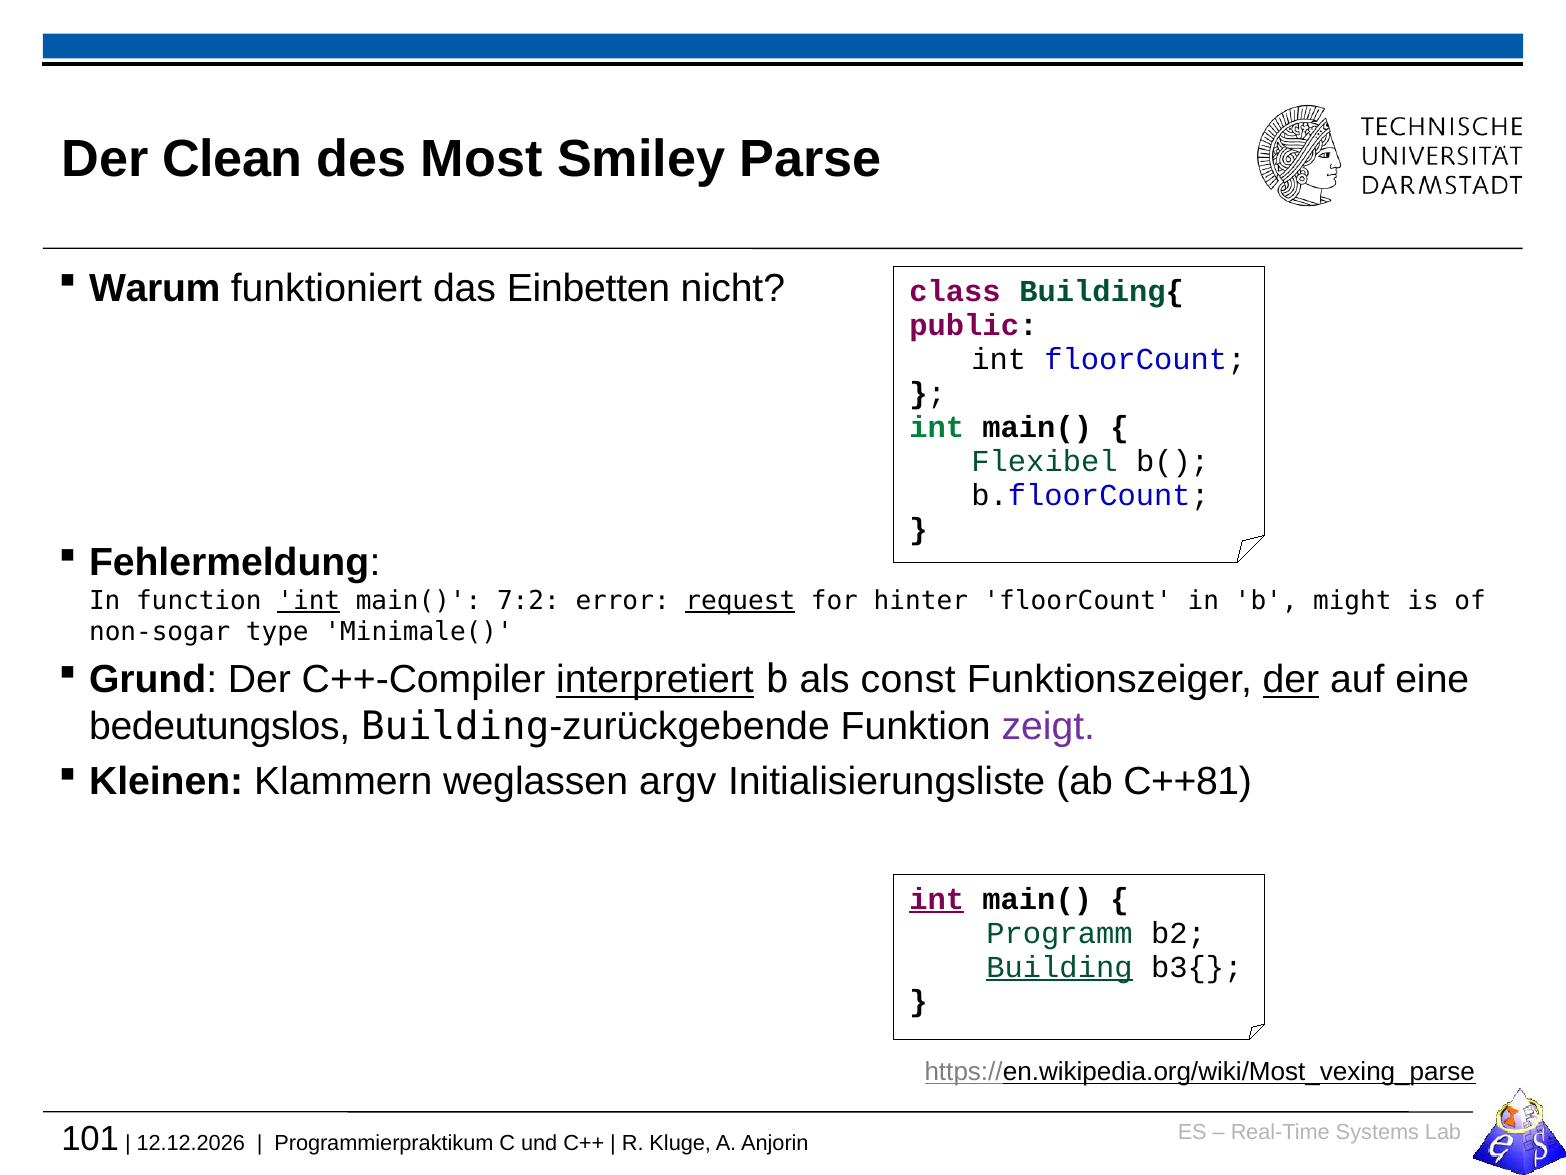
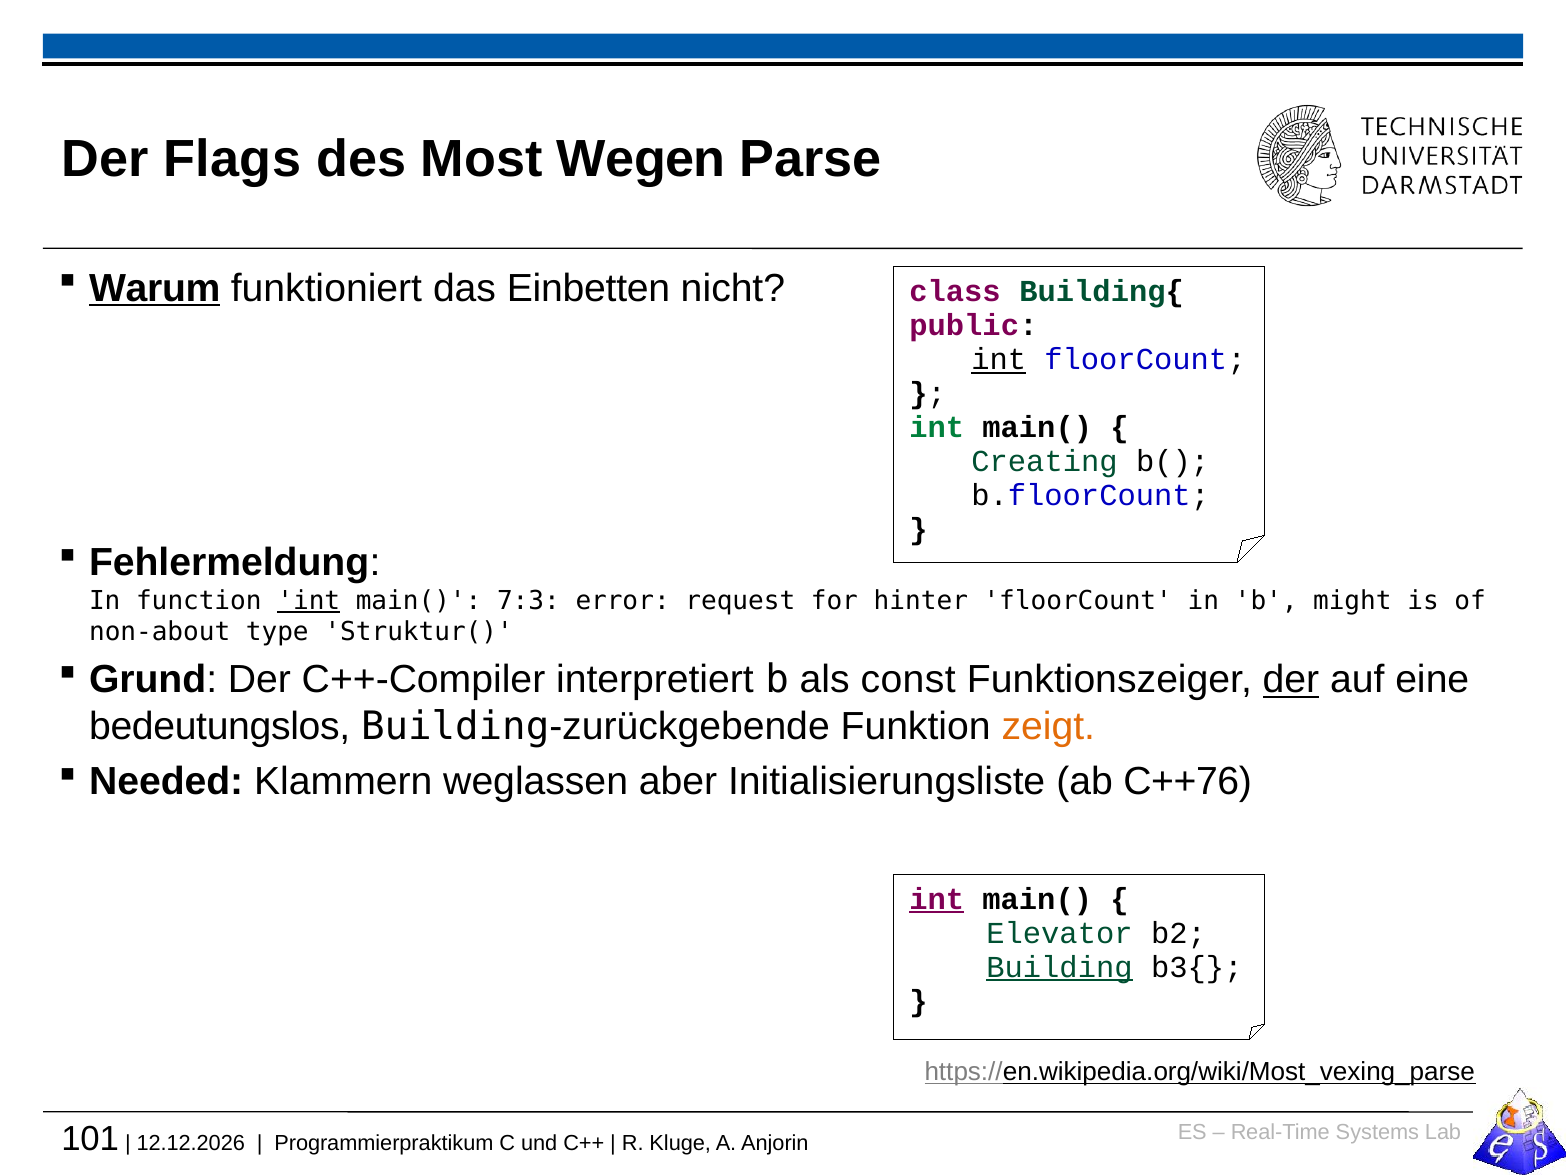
Clean: Clean -> Flags
Smiley: Smiley -> Wegen
Warum underline: none -> present
int at (999, 359) underline: none -> present
Flexibel: Flexibel -> Creating
7:2: 7:2 -> 7:3
request underline: present -> none
non-sogar: non-sogar -> non-about
Minimale(: Minimale( -> Struktur(
interpretiert underline: present -> none
zeigt colour: purple -> orange
Kleinen: Kleinen -> Needed
argv: argv -> aber
C++81: C++81 -> C++76
Programm: Programm -> Elevator
